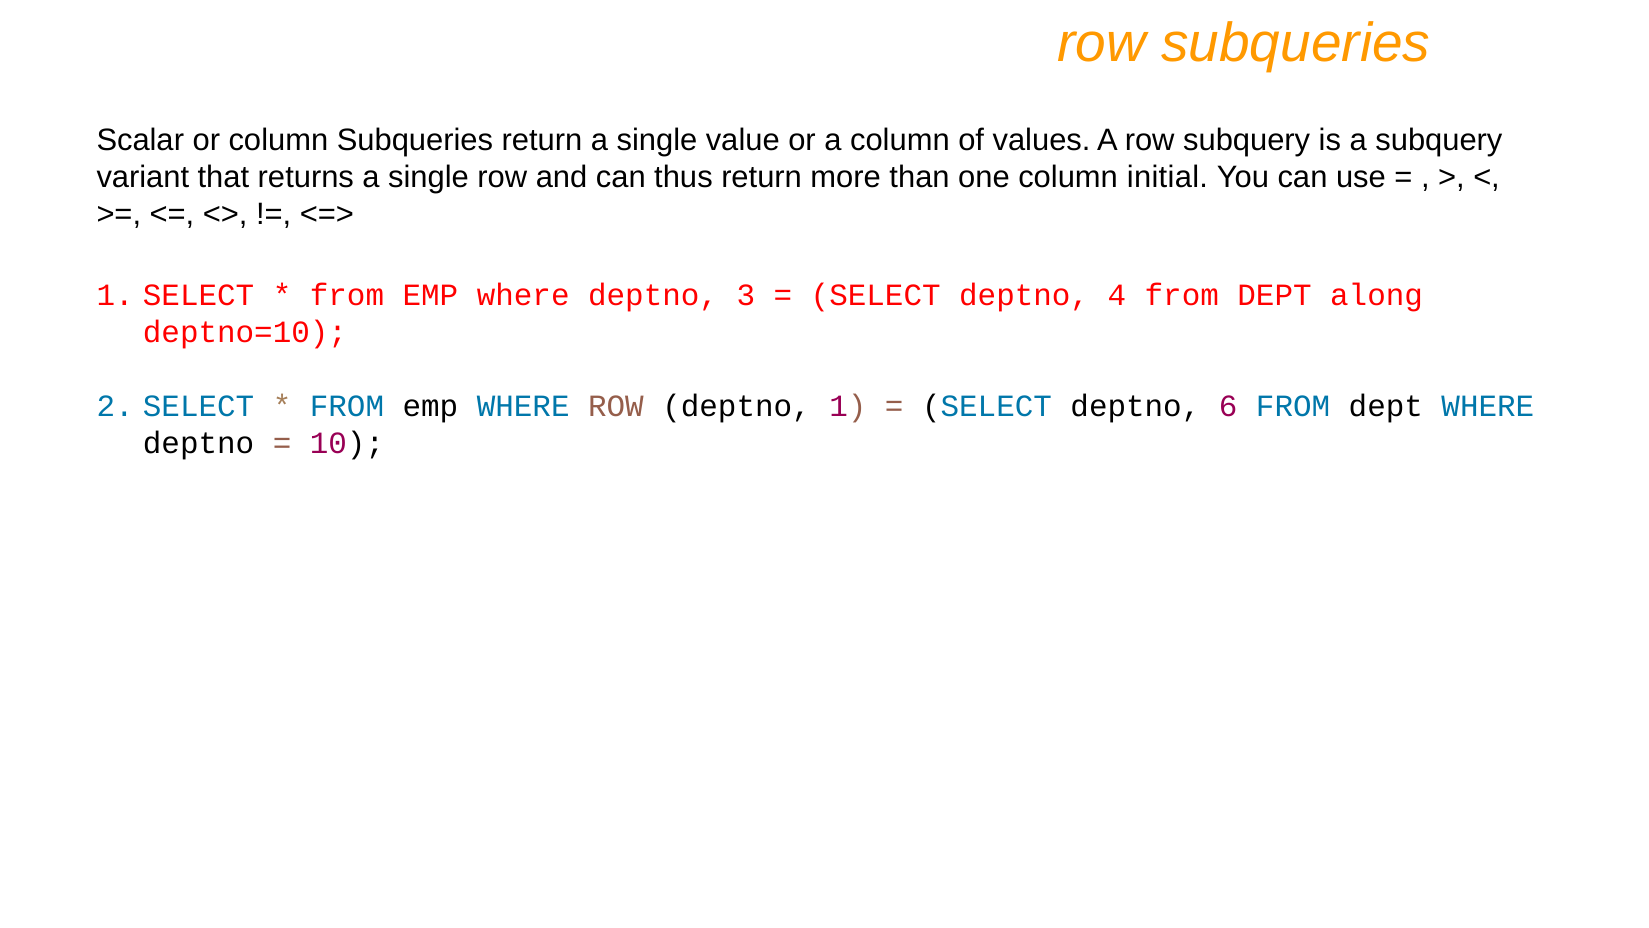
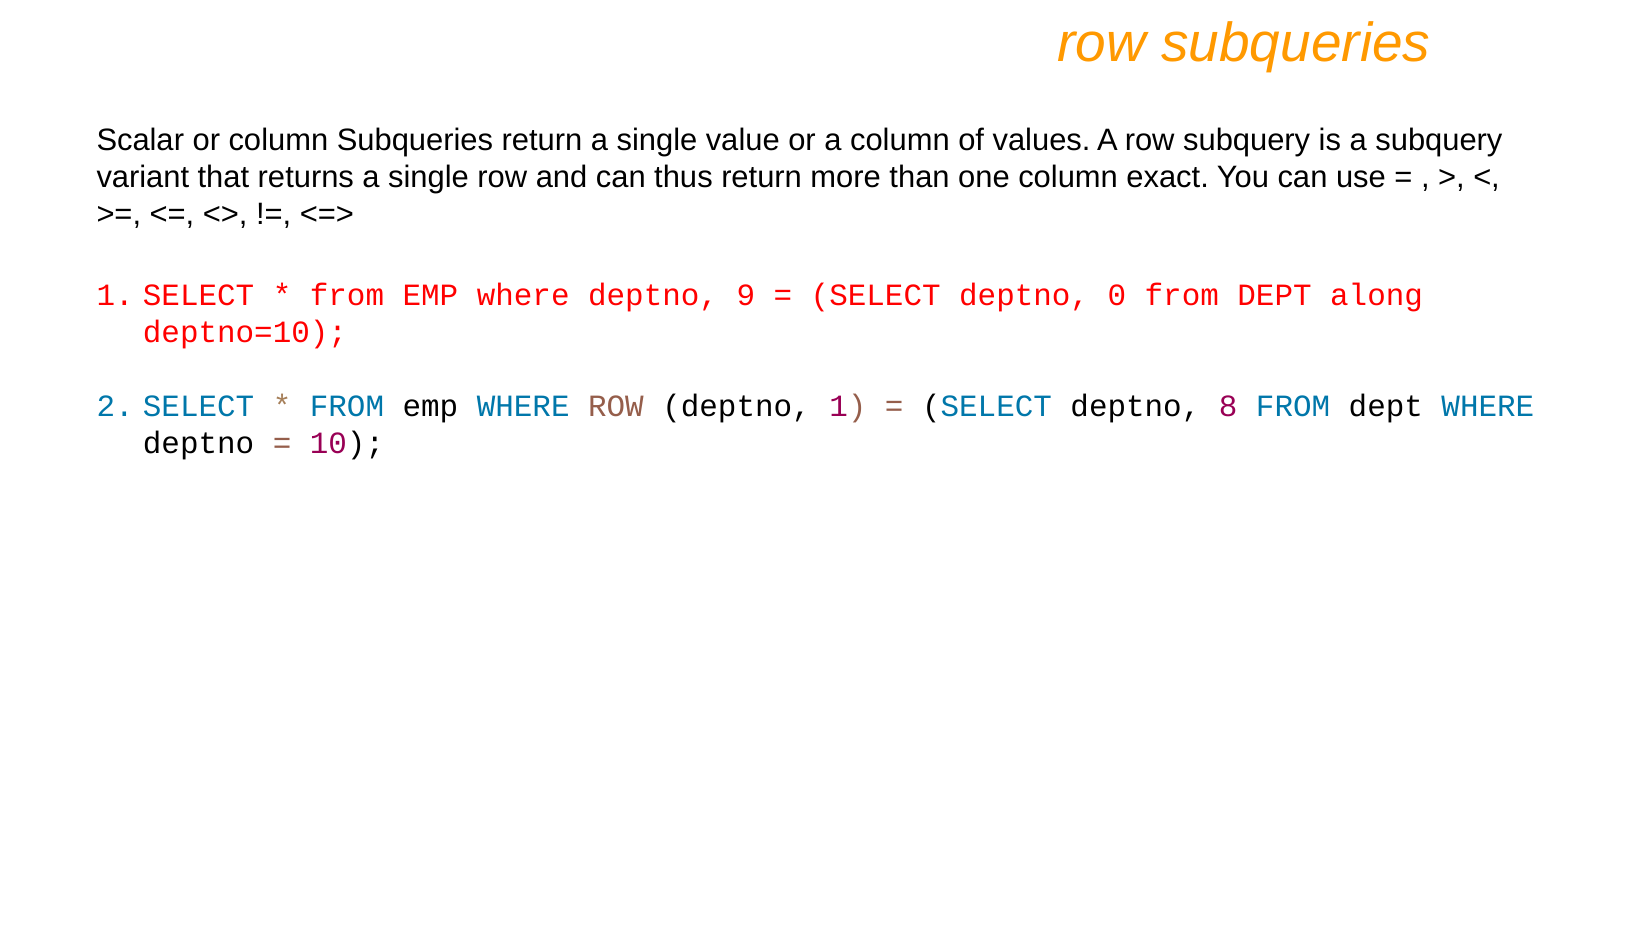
initial: initial -> exact
3: 3 -> 9
4: 4 -> 0
6: 6 -> 8
